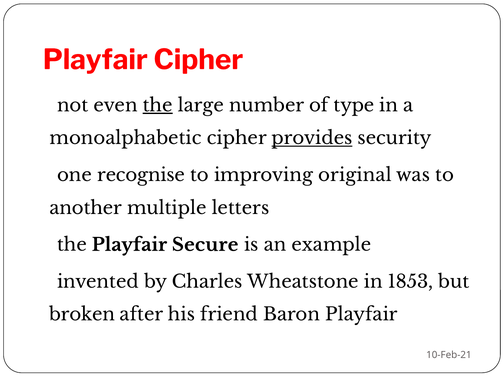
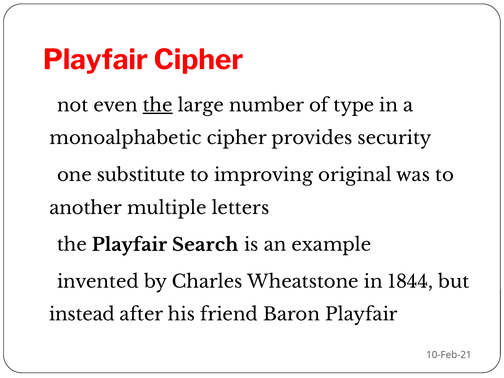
provides underline: present -> none
recognise: recognise -> substitute
Secure: Secure -> Search
1853: 1853 -> 1844
broken: broken -> instead
